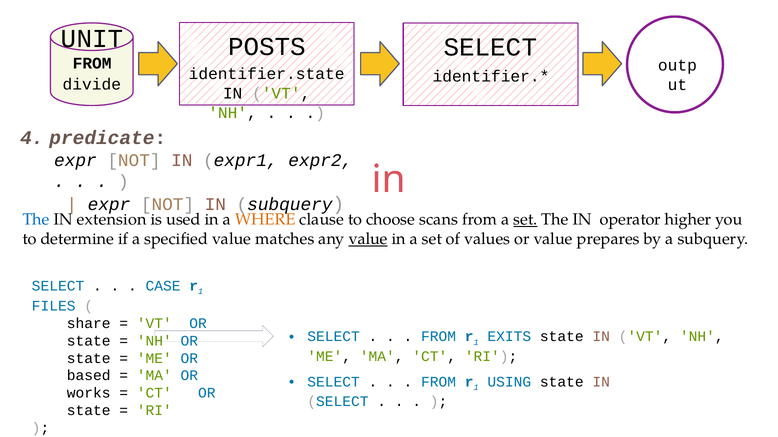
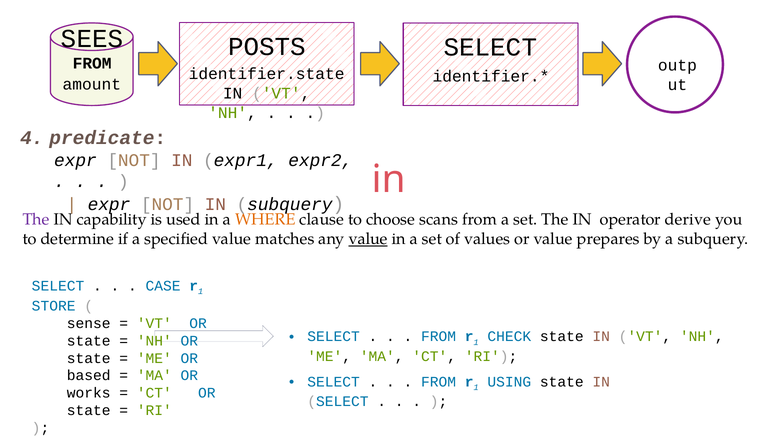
UNIT: UNIT -> SEES
divide: divide -> amount
The at (36, 220) colour: blue -> purple
extension: extension -> capability
set at (525, 220) underline: present -> none
higher: higher -> derive
FILES: FILES -> STORE
share: share -> sense
EXITS: EXITS -> CHECK
